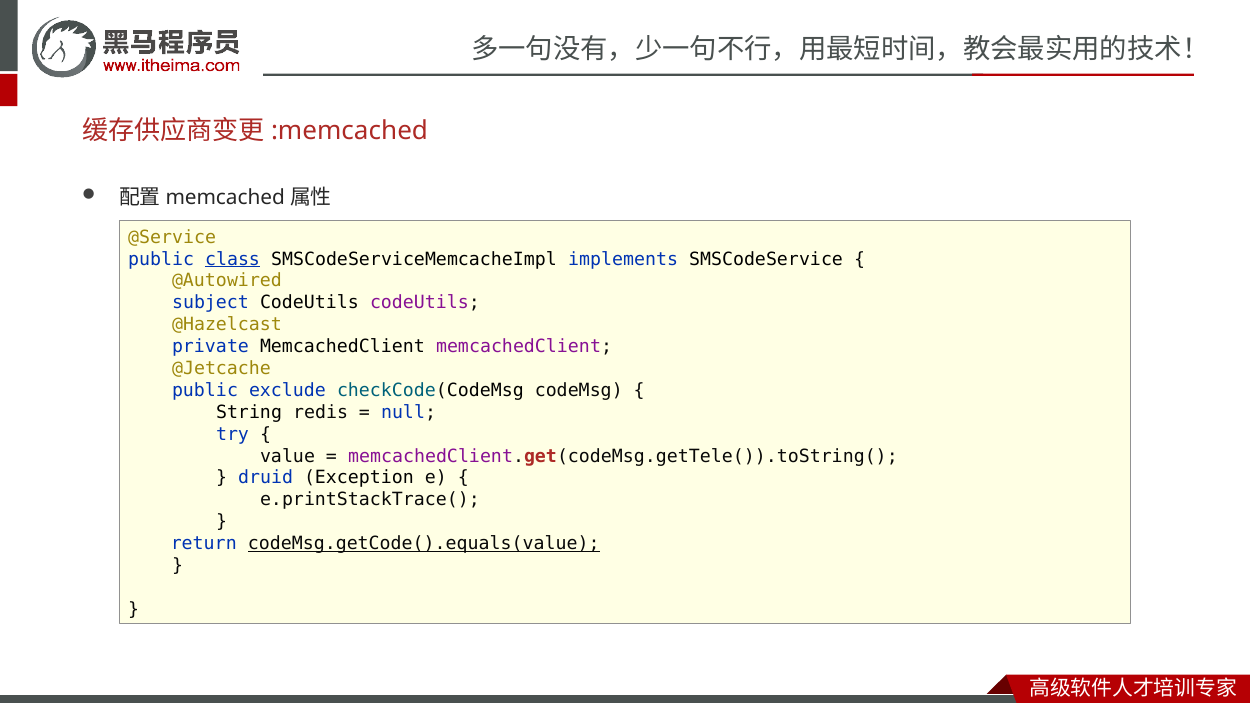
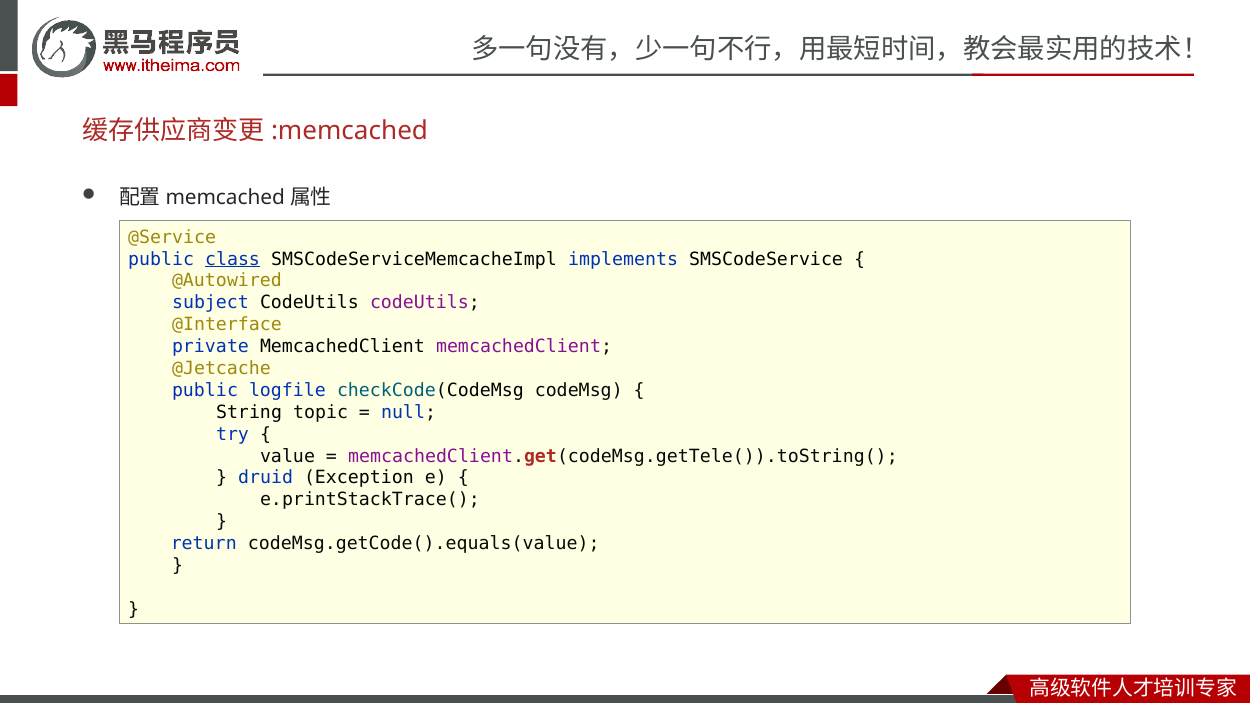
@Hazelcast: @Hazelcast -> @Interface
exclude: exclude -> logfile
redis: redis -> topic
codeMsg.getCode().equals(value underline: present -> none
